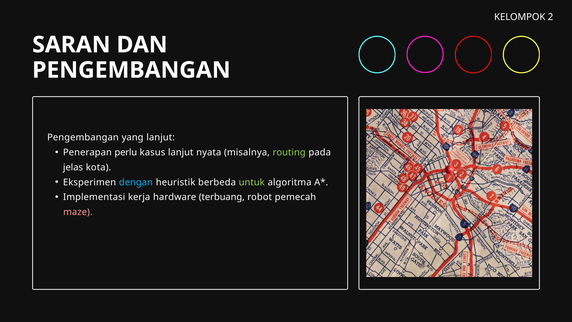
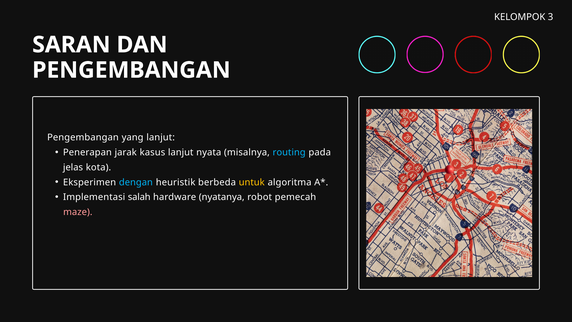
2: 2 -> 3
perlu: perlu -> jarak
routing colour: light green -> light blue
untuk colour: light green -> yellow
kerja: kerja -> salah
terbuang: terbuang -> nyatanya
